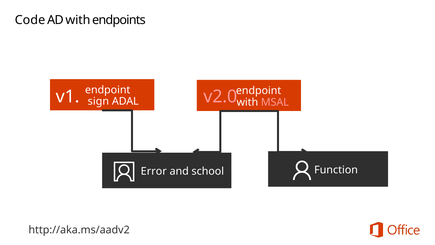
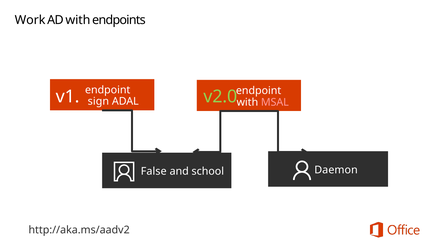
Code: Code -> Work
v2.0 colour: pink -> light green
Error: Error -> False
Function: Function -> Daemon
